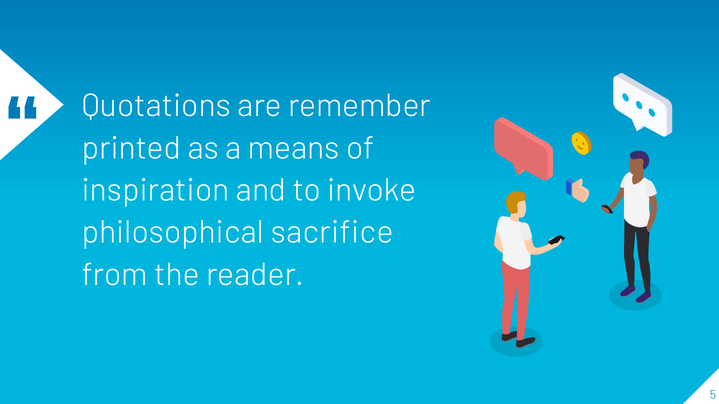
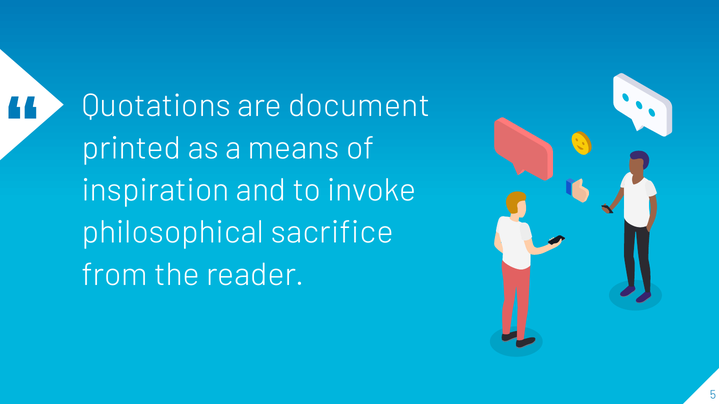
remember: remember -> document
